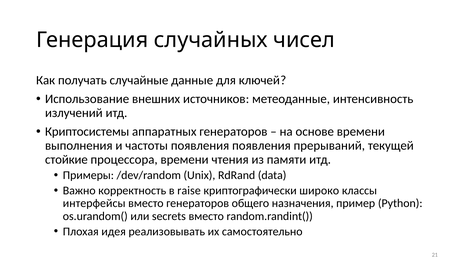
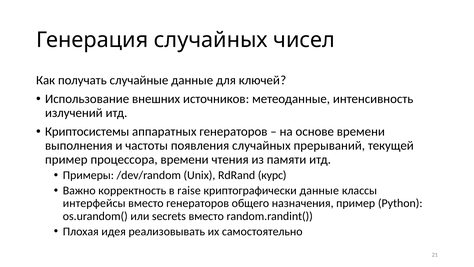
появления появления: появления -> случайных
стойкие at (66, 159): стойкие -> пример
data: data -> курс
криптографически широко: широко -> данные
